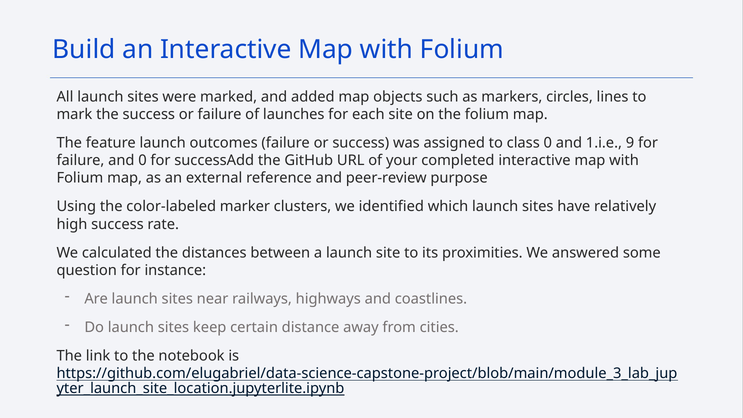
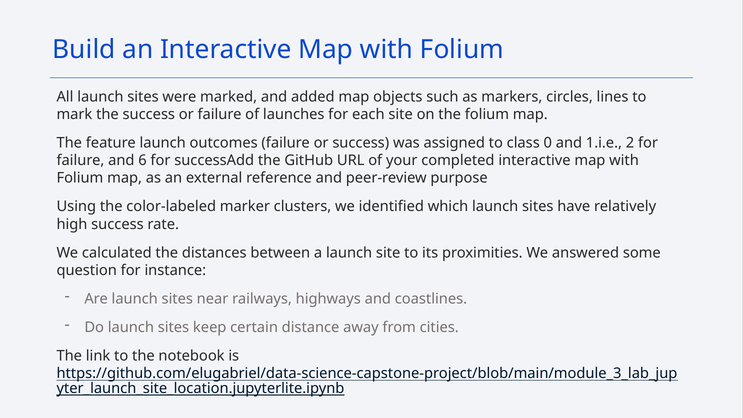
9: 9 -> 2
and 0: 0 -> 6
